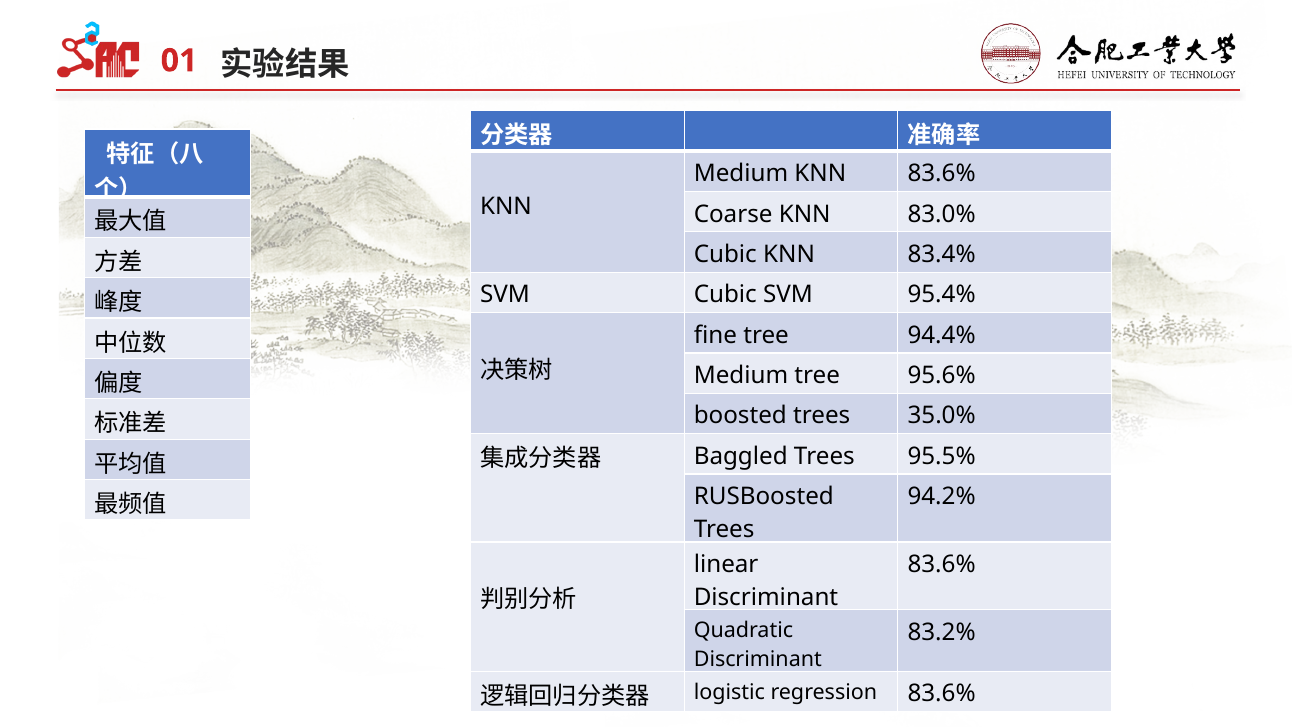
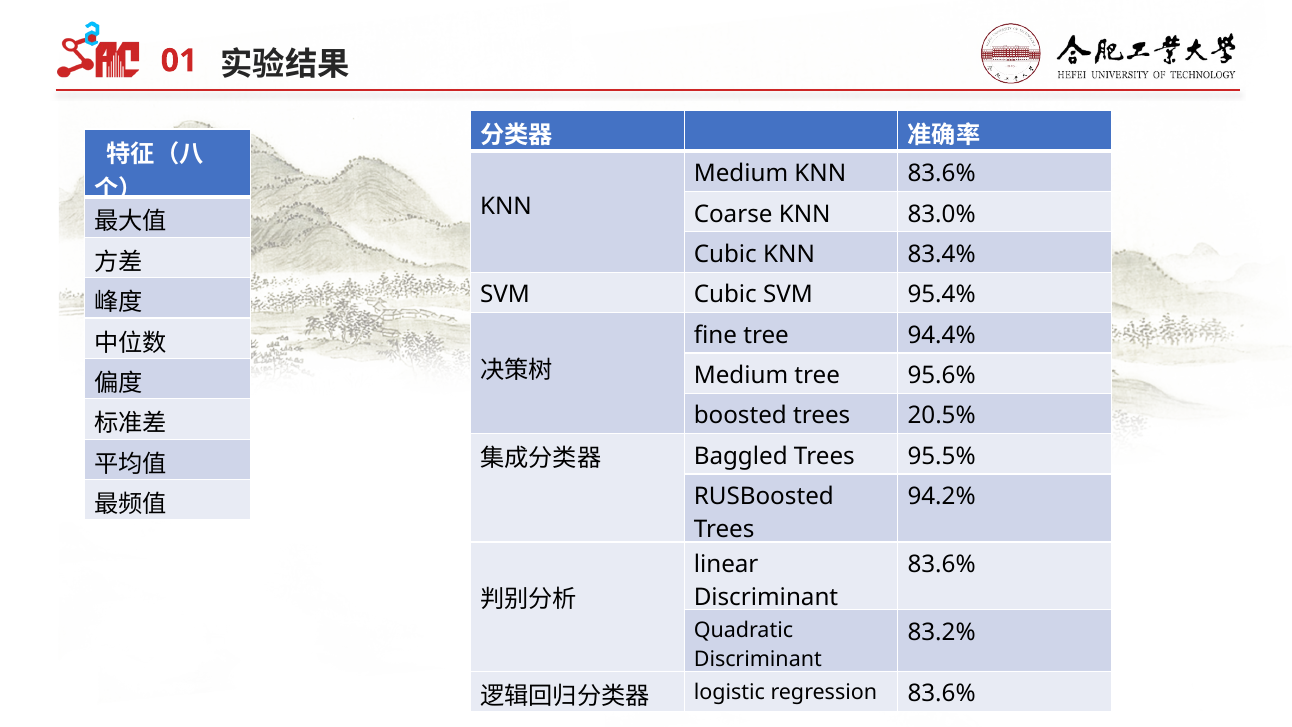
35.0%: 35.0% -> 20.5%
